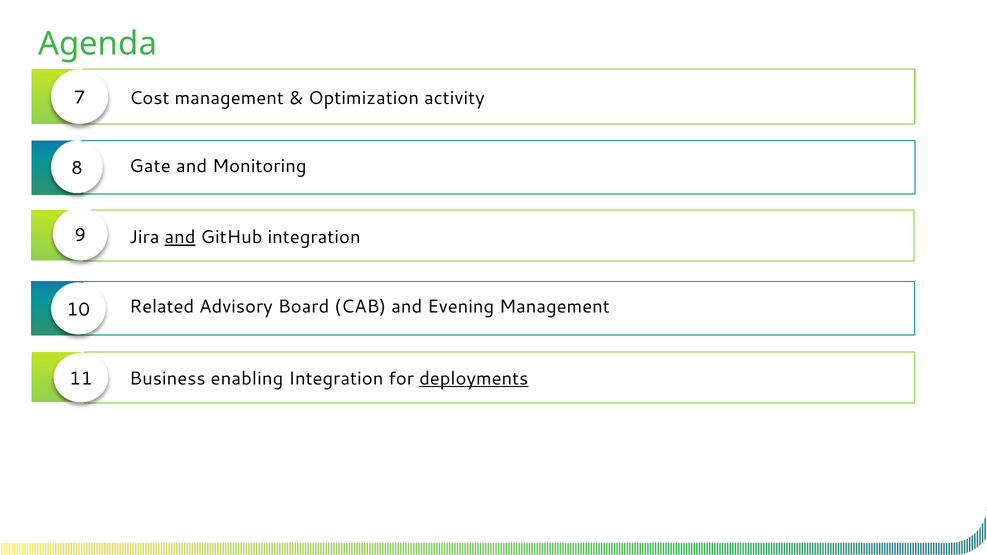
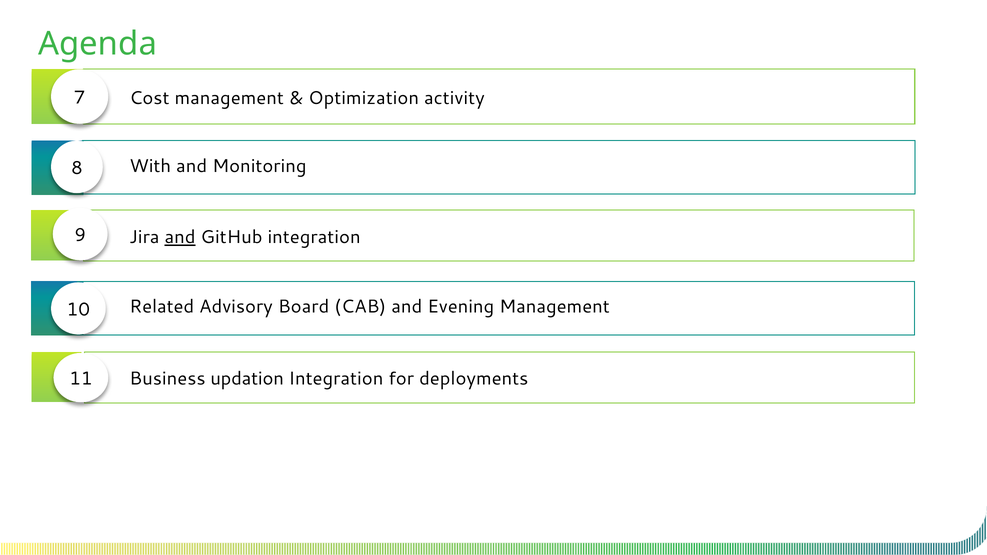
Gate: Gate -> With
enabling: enabling -> updation
deployments underline: present -> none
